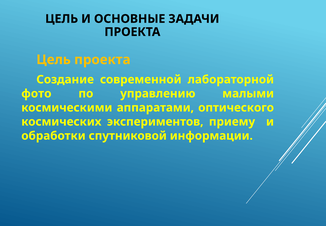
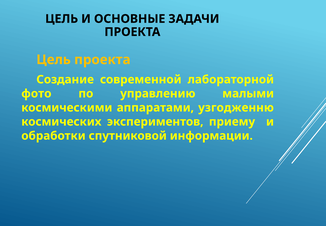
оптического: оптического -> узгодженню
